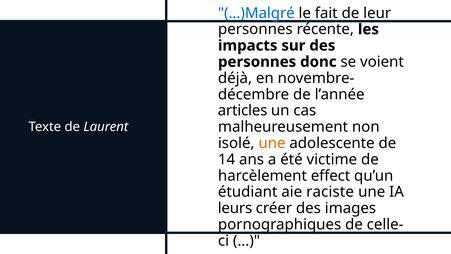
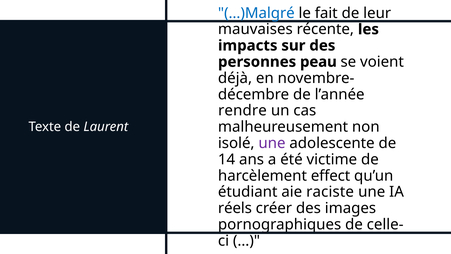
personnes at (255, 29): personnes -> mauvaises
donc: donc -> peau
articles: articles -> rendre
une at (272, 143) colour: orange -> purple
leurs: leurs -> réels
